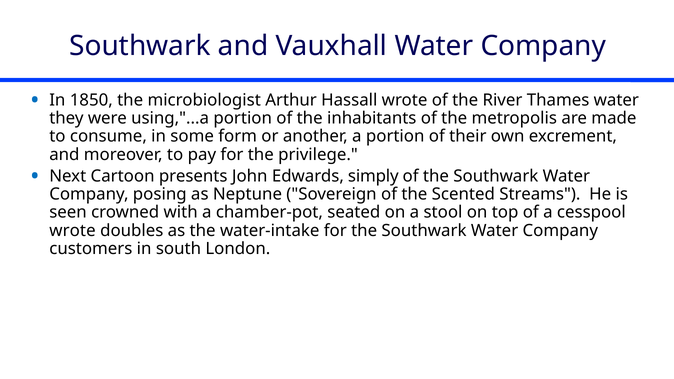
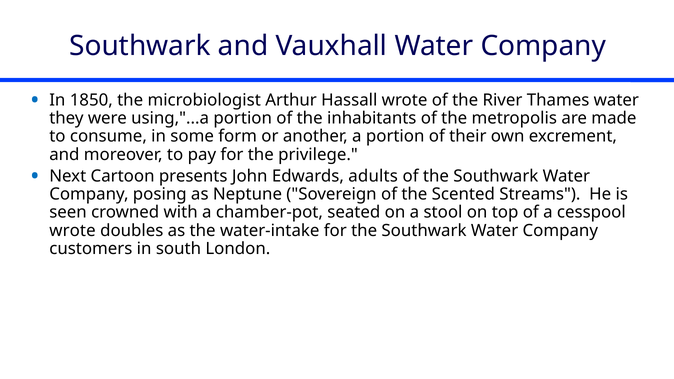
simply: simply -> adults
